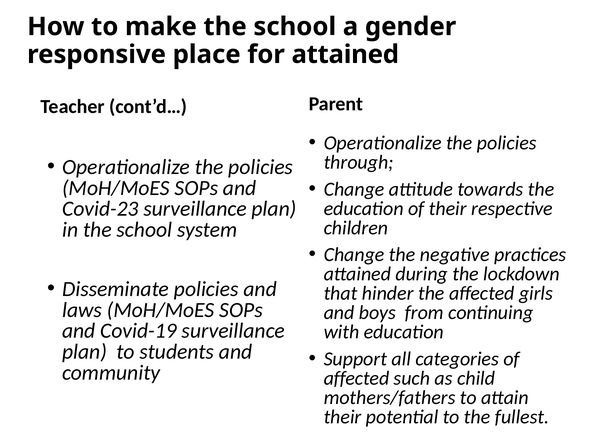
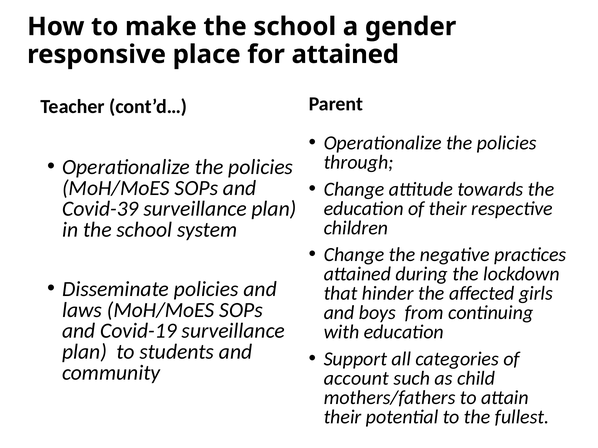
Covid-23: Covid-23 -> Covid-39
affected at (356, 379): affected -> account
